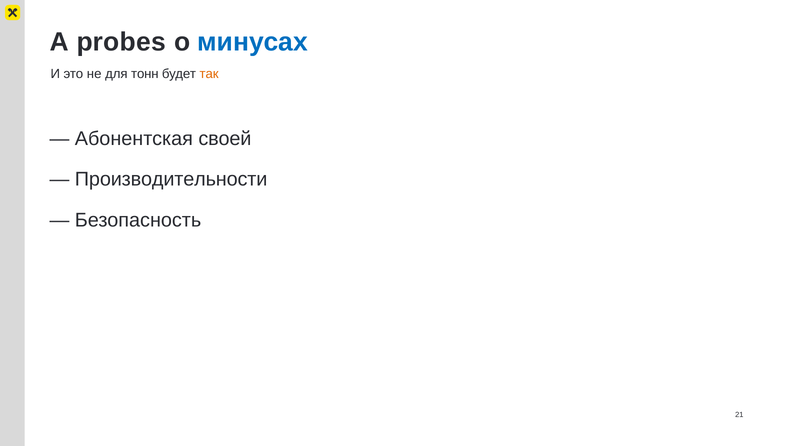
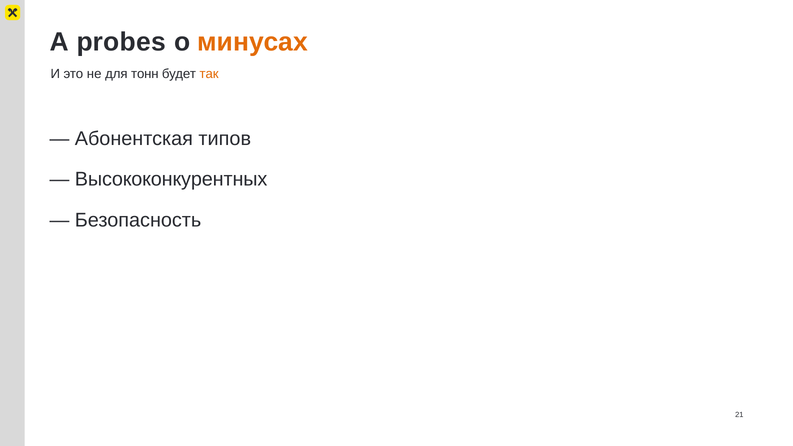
минусах colour: blue -> orange
своей: своей -> типов
Производительности: Производительности -> Высококонкурентных
